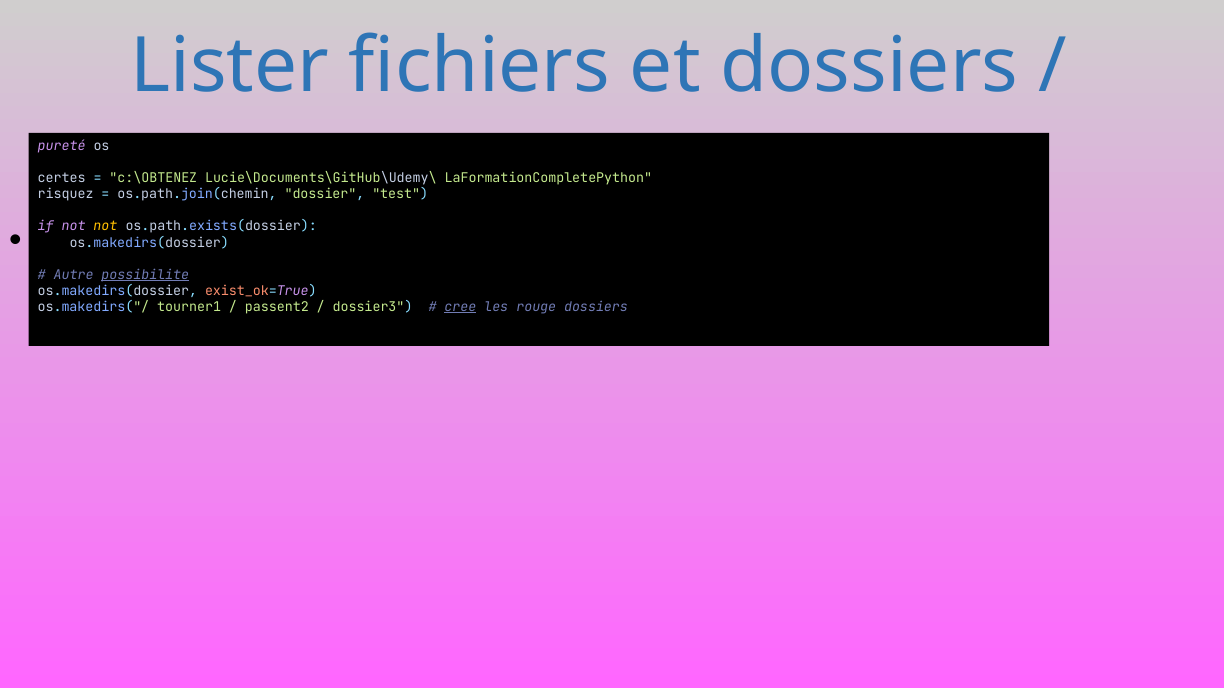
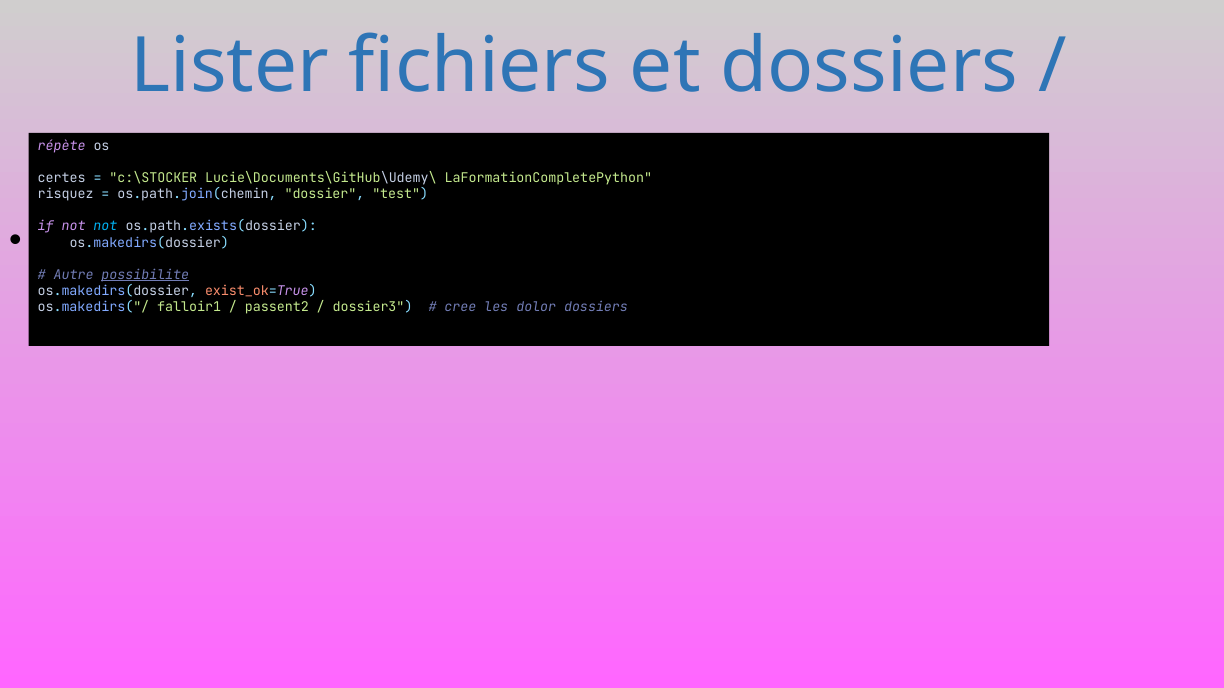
pureté: pureté -> répète
c:\OBTENEZ: c:\OBTENEZ -> c:\STOCKER
not at (105, 227) colour: yellow -> light blue
tourner1: tourner1 -> falloir1
cree underline: present -> none
rouge: rouge -> dolor
